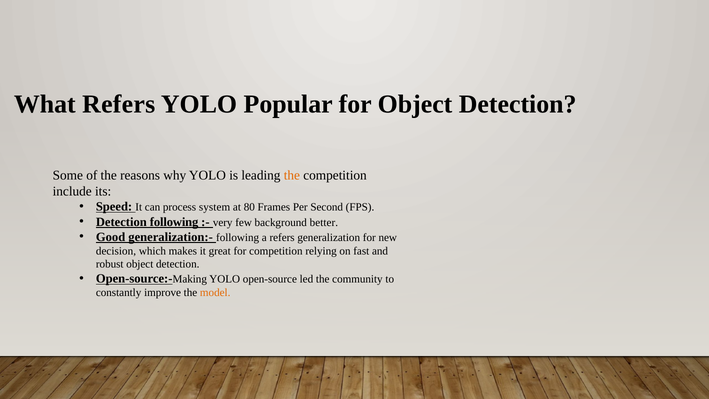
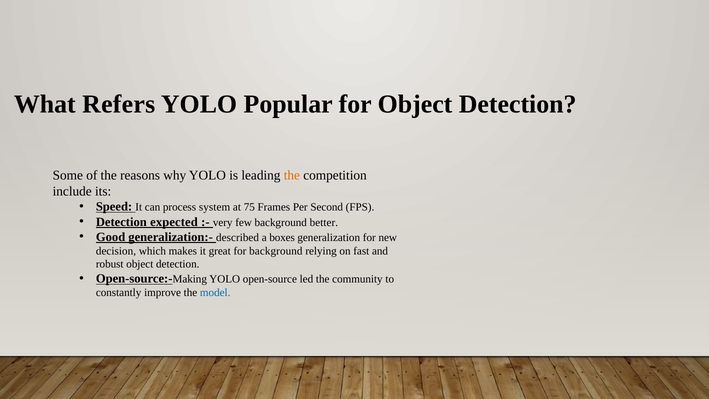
80: 80 -> 75
Detection following: following -> expected
generalization:- following: following -> described
a refers: refers -> boxes
for competition: competition -> background
model colour: orange -> blue
